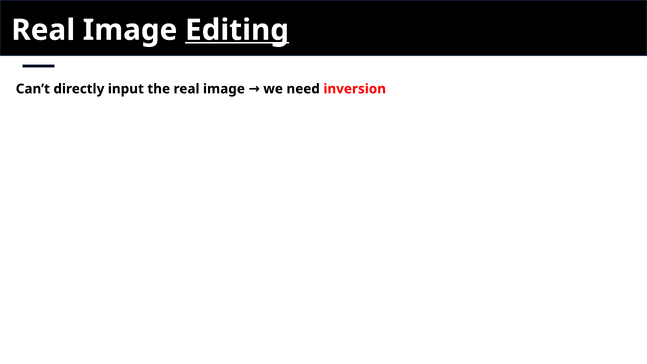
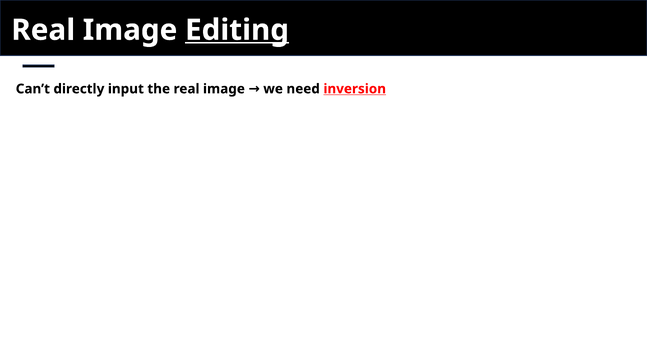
inversion underline: none -> present
